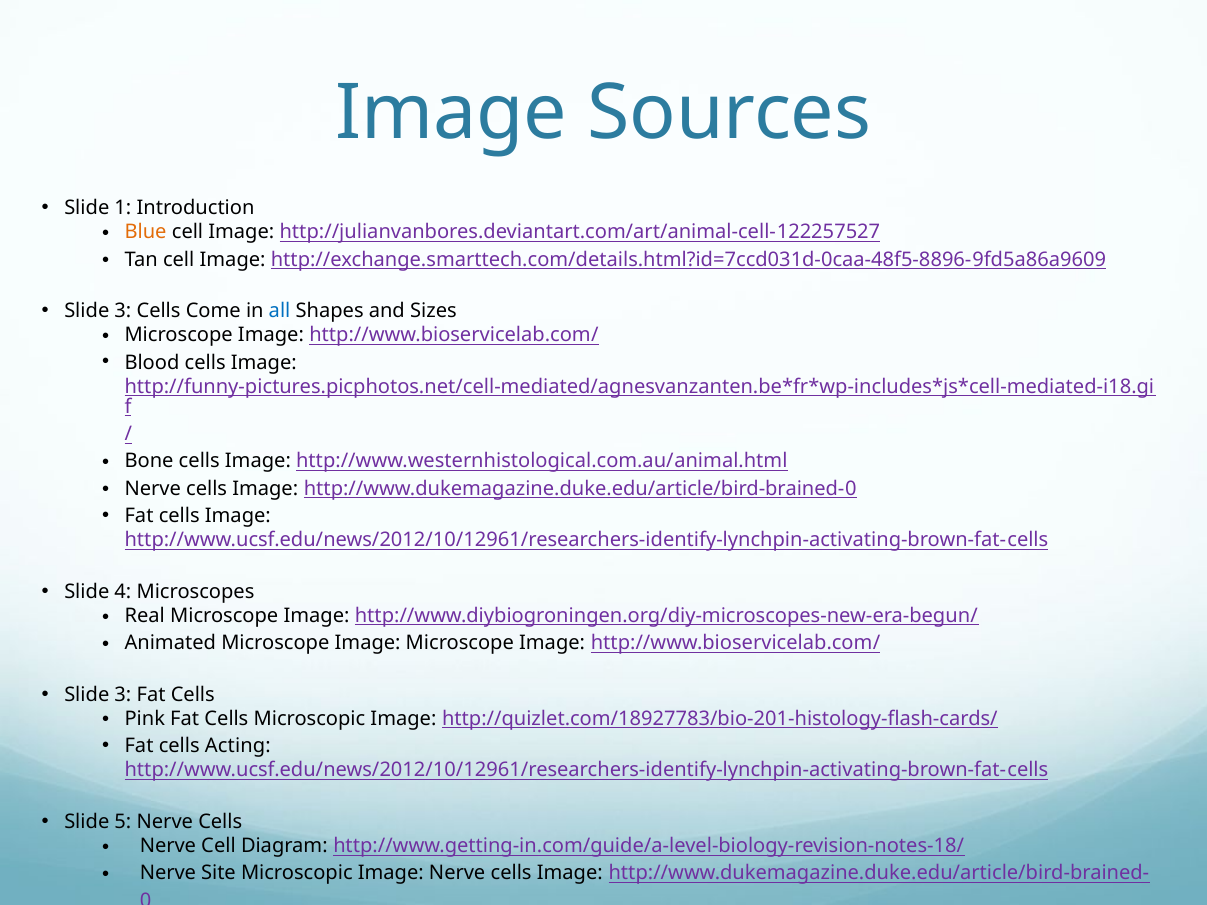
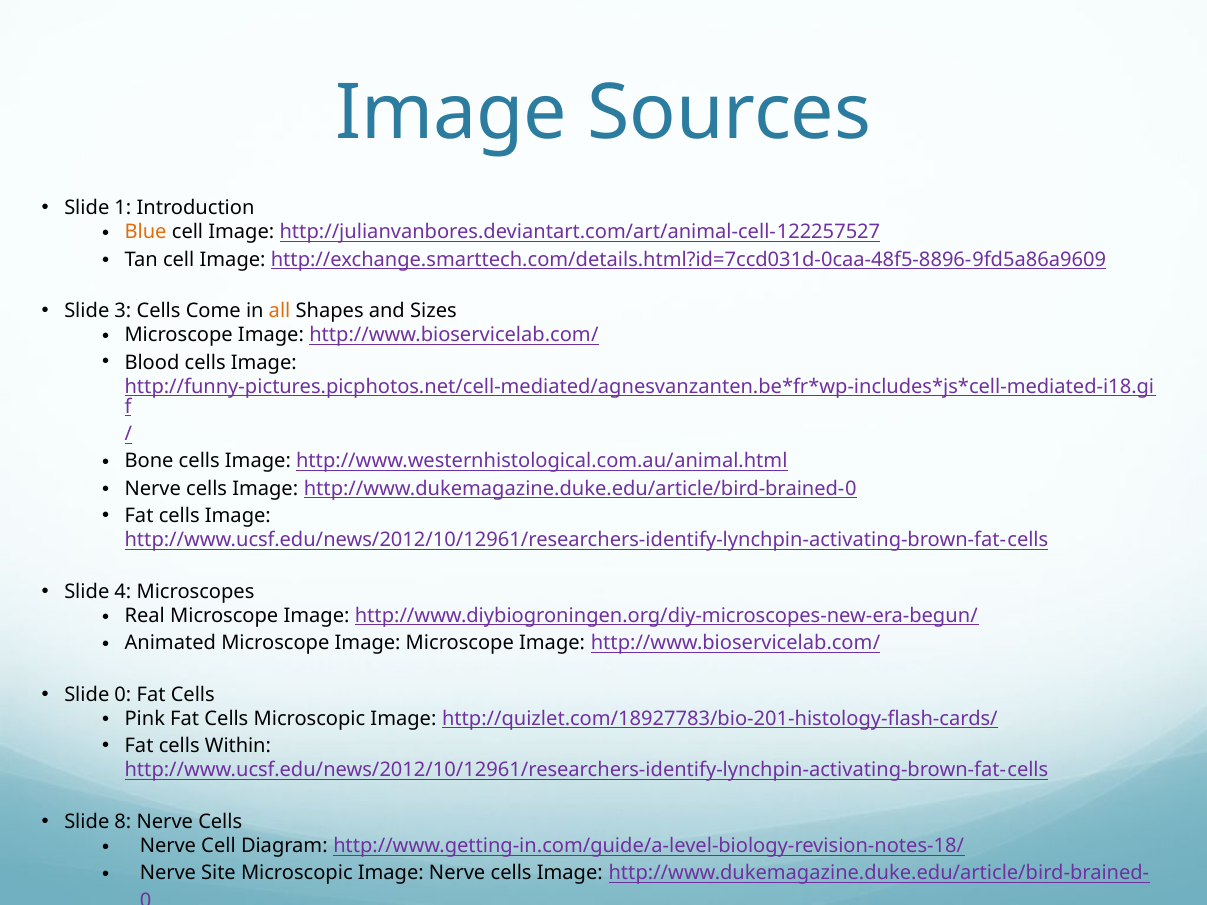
all colour: blue -> orange
3 at (123, 695): 3 -> 0
Acting: Acting -> Within
5: 5 -> 8
